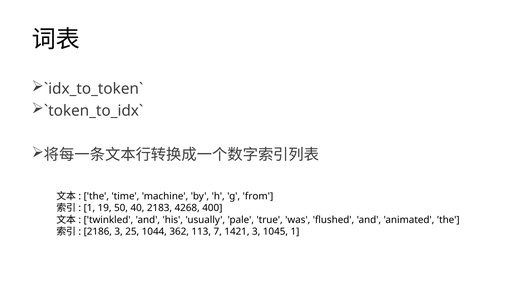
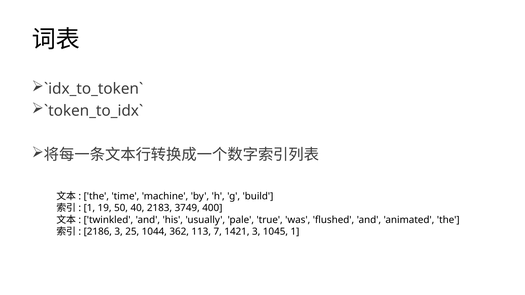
from: from -> build
4268: 4268 -> 3749
